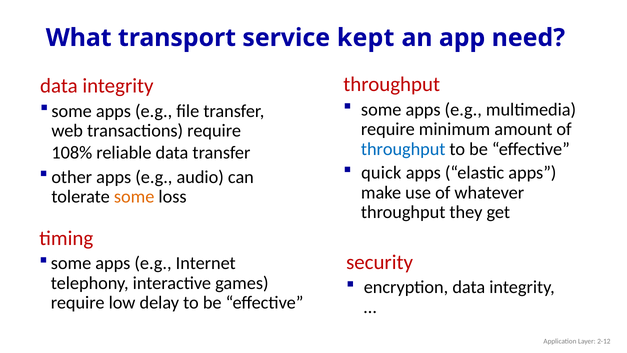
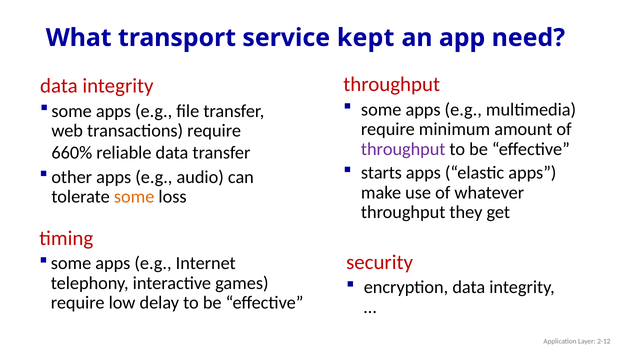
throughput at (403, 149) colour: blue -> purple
108%: 108% -> 660%
quick: quick -> starts
